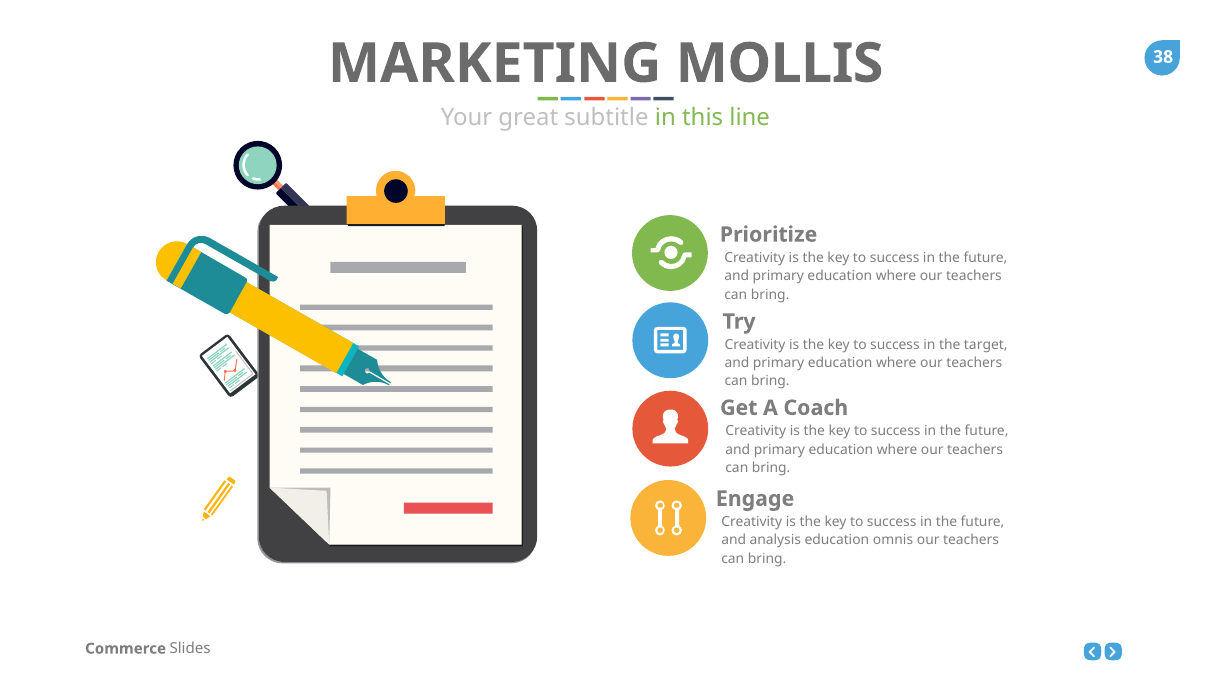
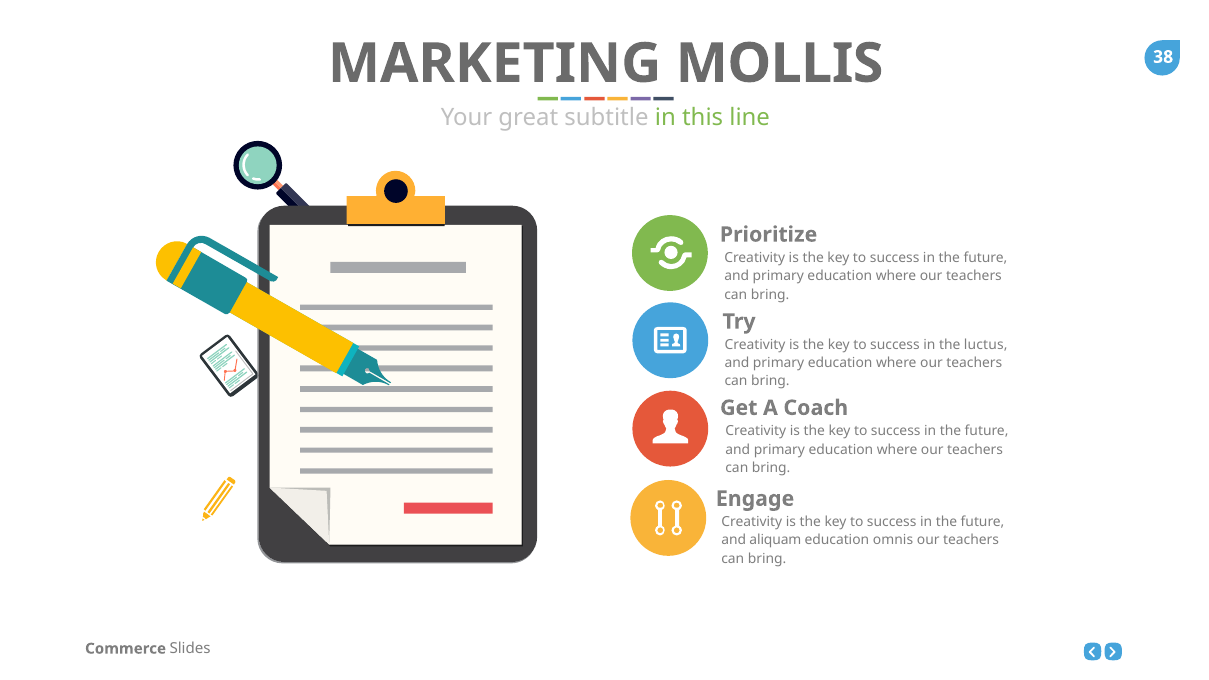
target: target -> luctus
analysis: analysis -> aliquam
